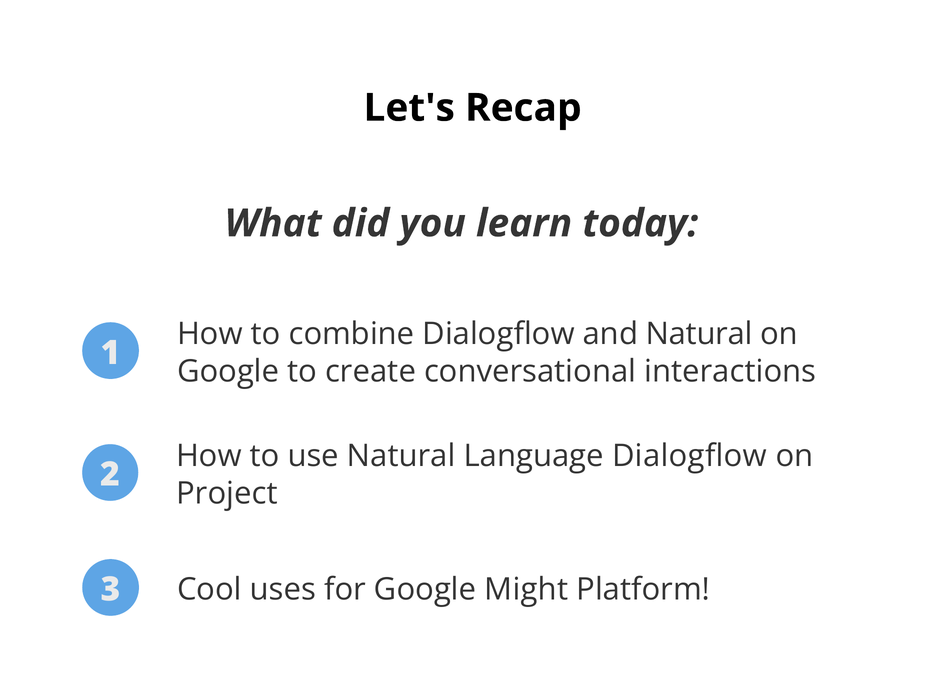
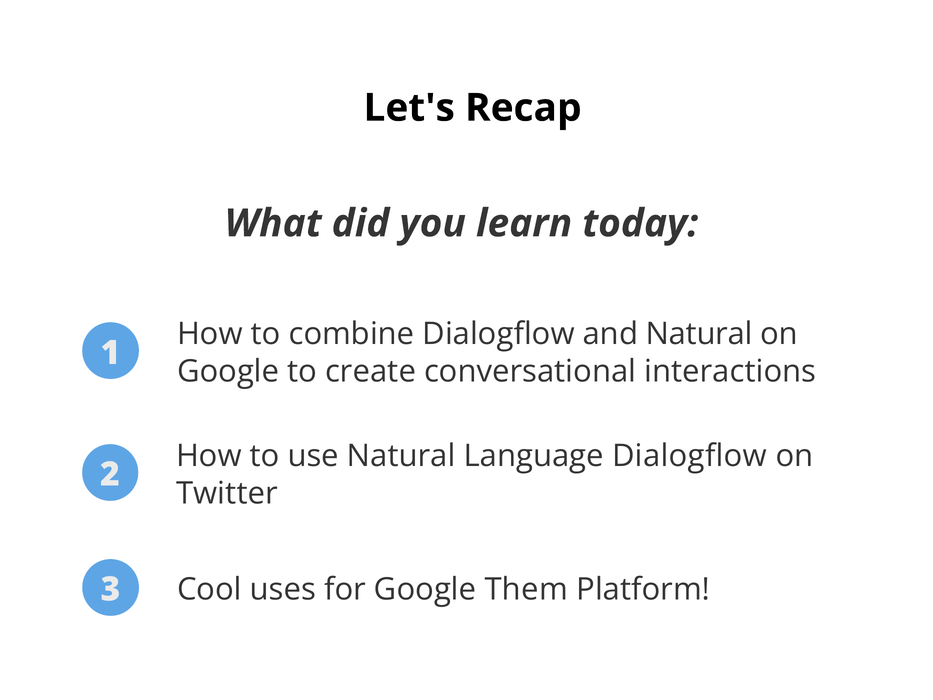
Project: Project -> Twitter
Might: Might -> Them
